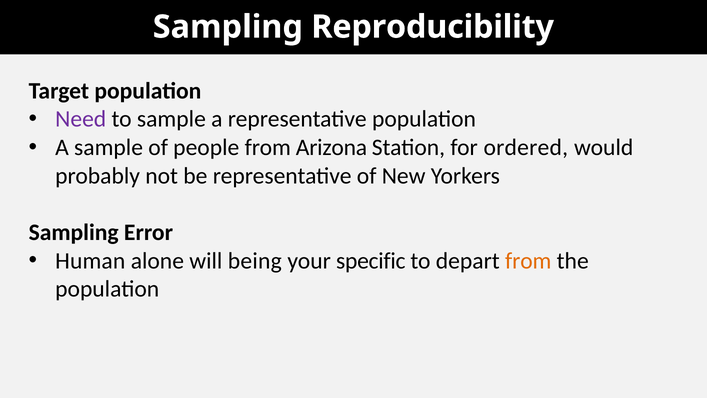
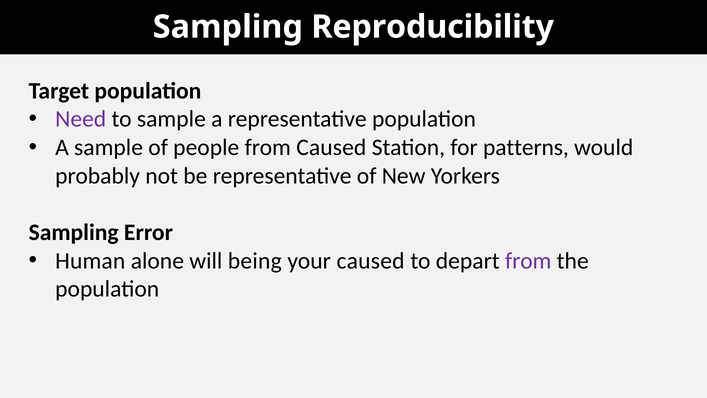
from Arizona: Arizona -> Caused
ordered: ordered -> patterns
your specific: specific -> caused
from at (528, 261) colour: orange -> purple
